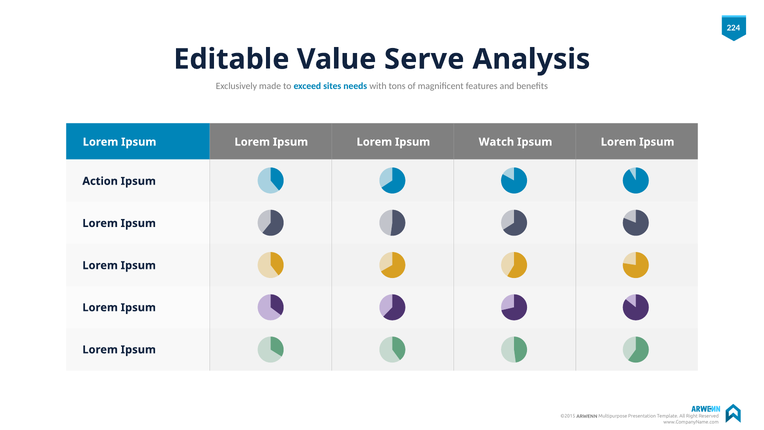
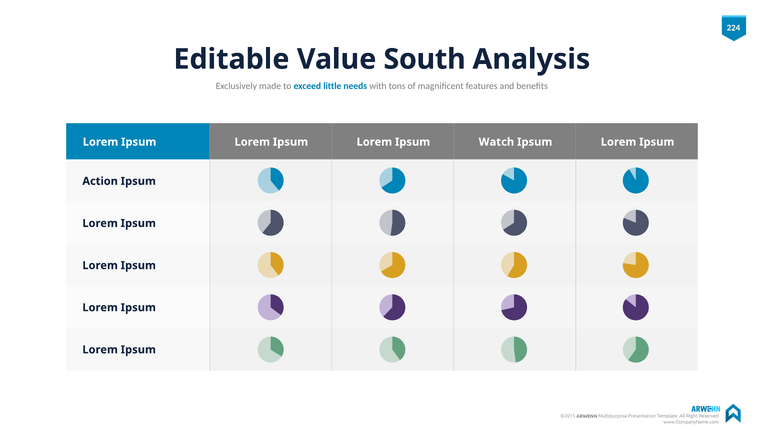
Serve: Serve -> South
sites: sites -> little
